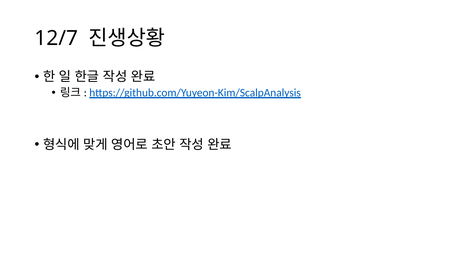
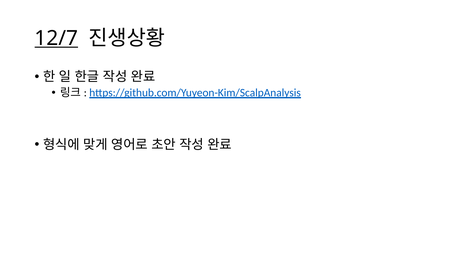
12/7 underline: none -> present
